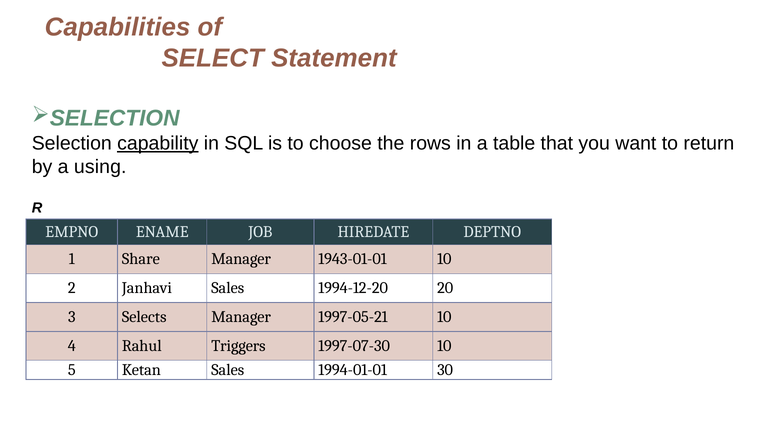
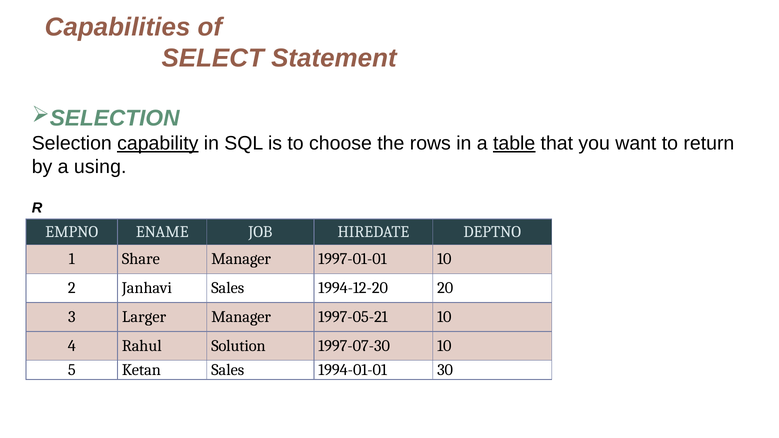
table underline: none -> present
1943-01-01: 1943-01-01 -> 1997-01-01
Selects: Selects -> Larger
Triggers: Triggers -> Solution
